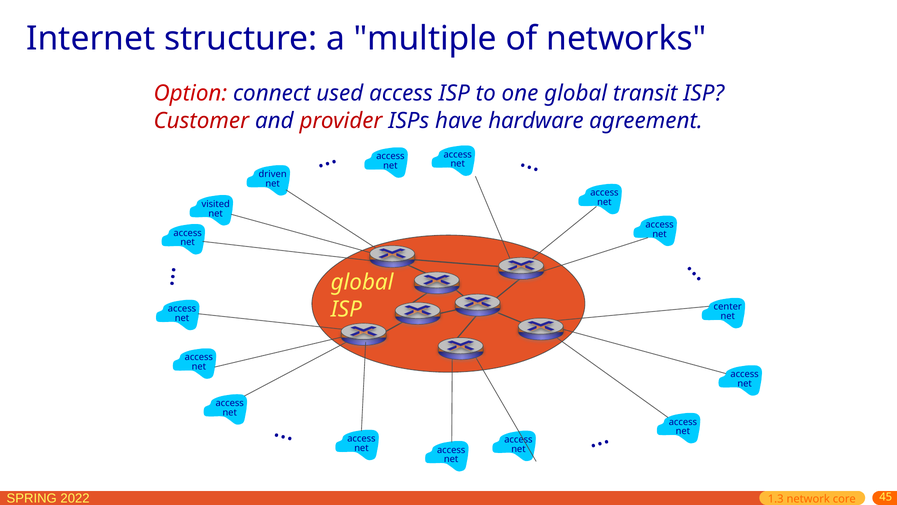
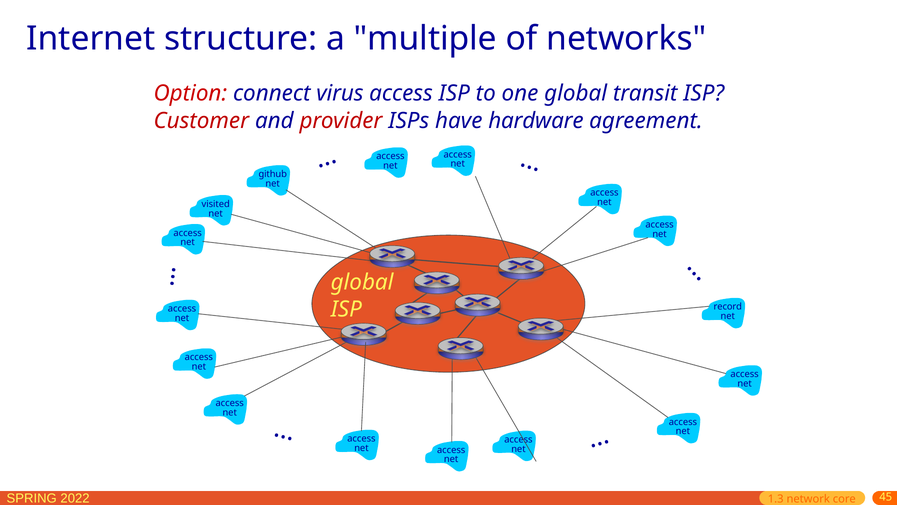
used: used -> virus
driven: driven -> github
center: center -> record
